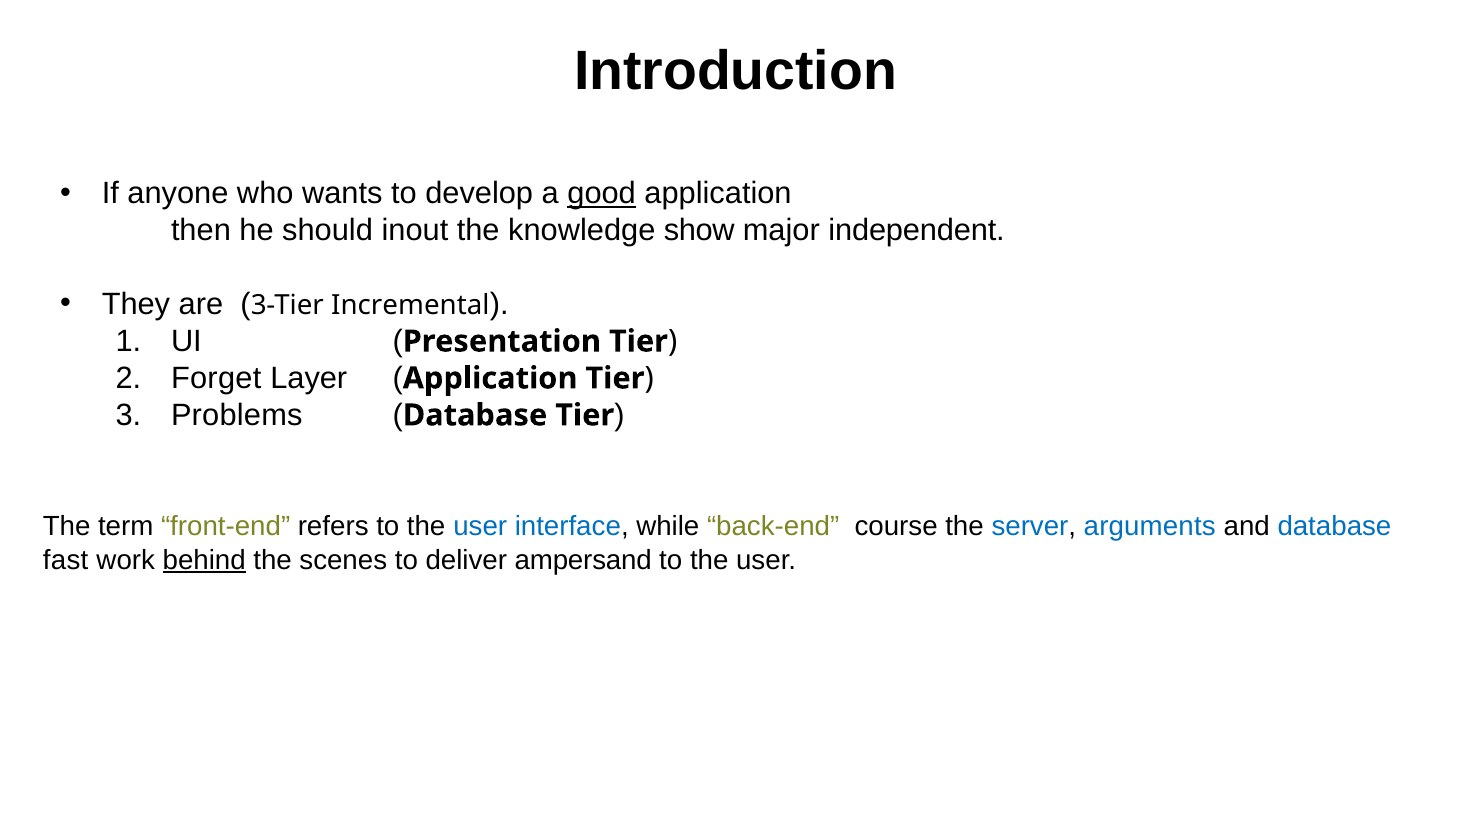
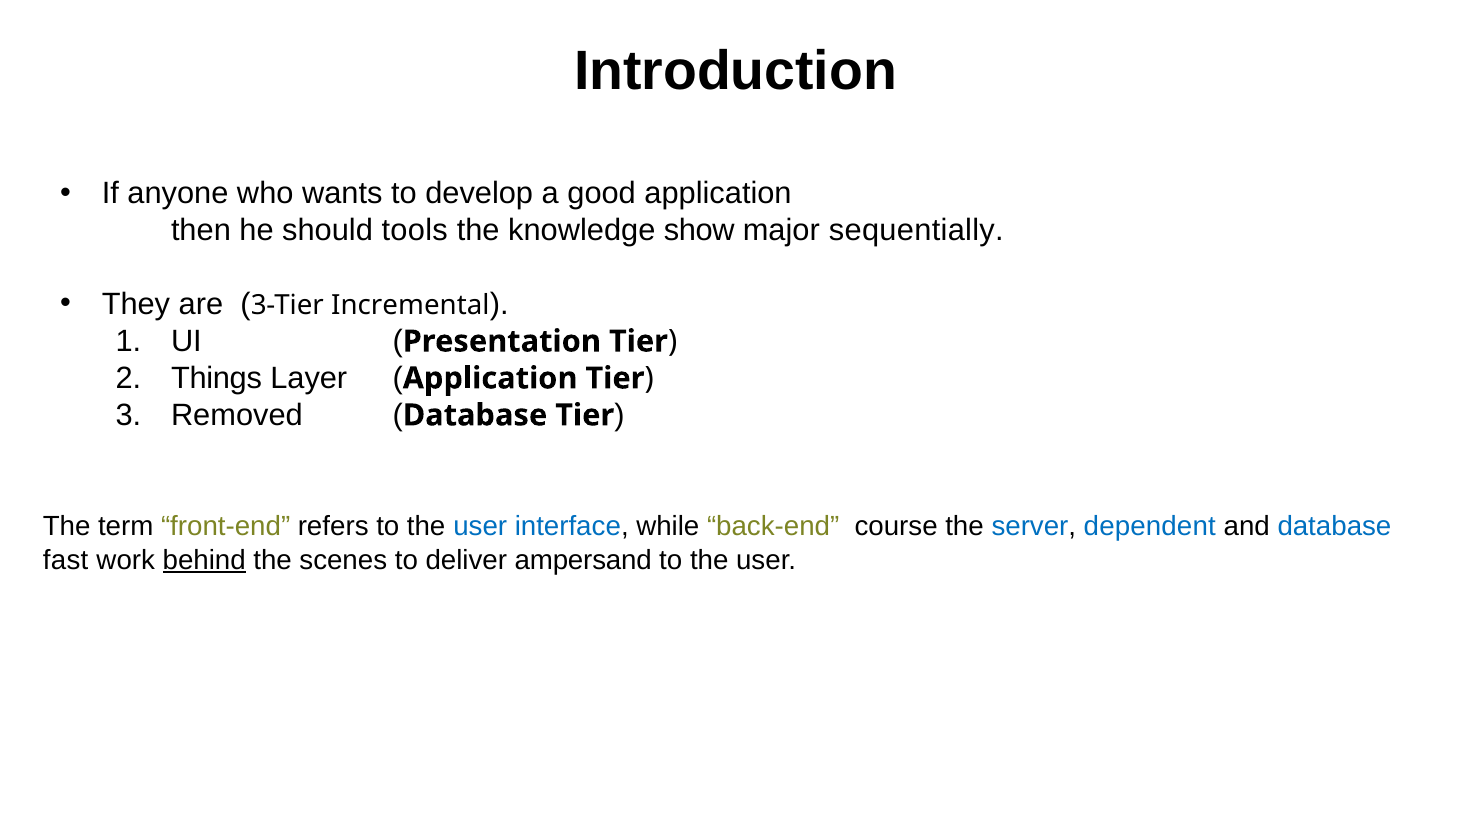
good underline: present -> none
inout: inout -> tools
independent: independent -> sequentially
Forget: Forget -> Things
Problems: Problems -> Removed
arguments: arguments -> dependent
